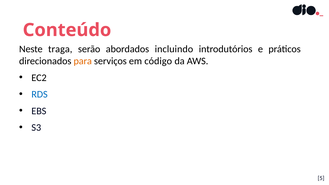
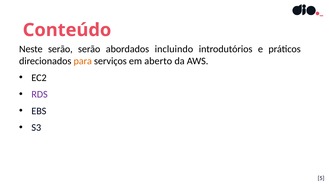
Neste traga: traga -> serão
código: código -> aberto
RDS colour: blue -> purple
